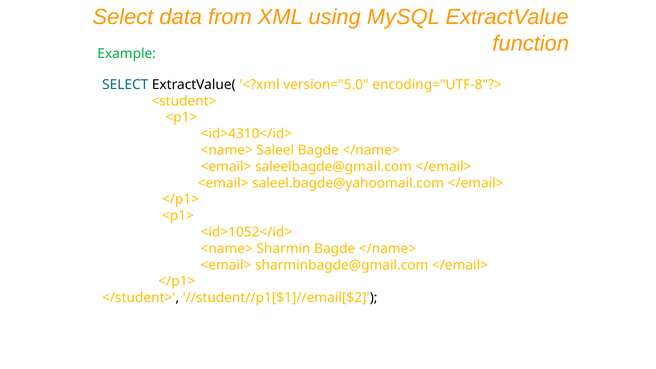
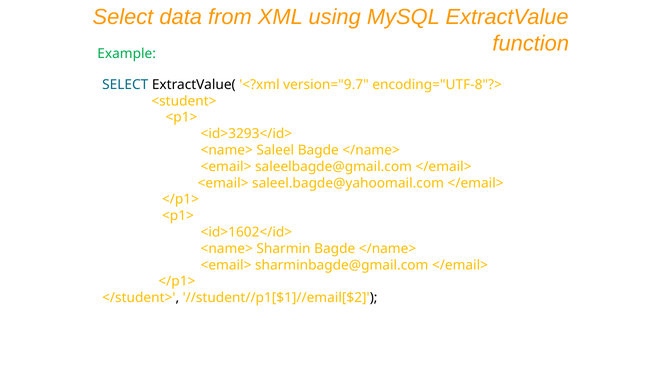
version="5.0: version="5.0 -> version="9.7
<id>4310</id>: <id>4310</id> -> <id>3293</id>
<id>1052</id>: <id>1052</id> -> <id>1602</id>
